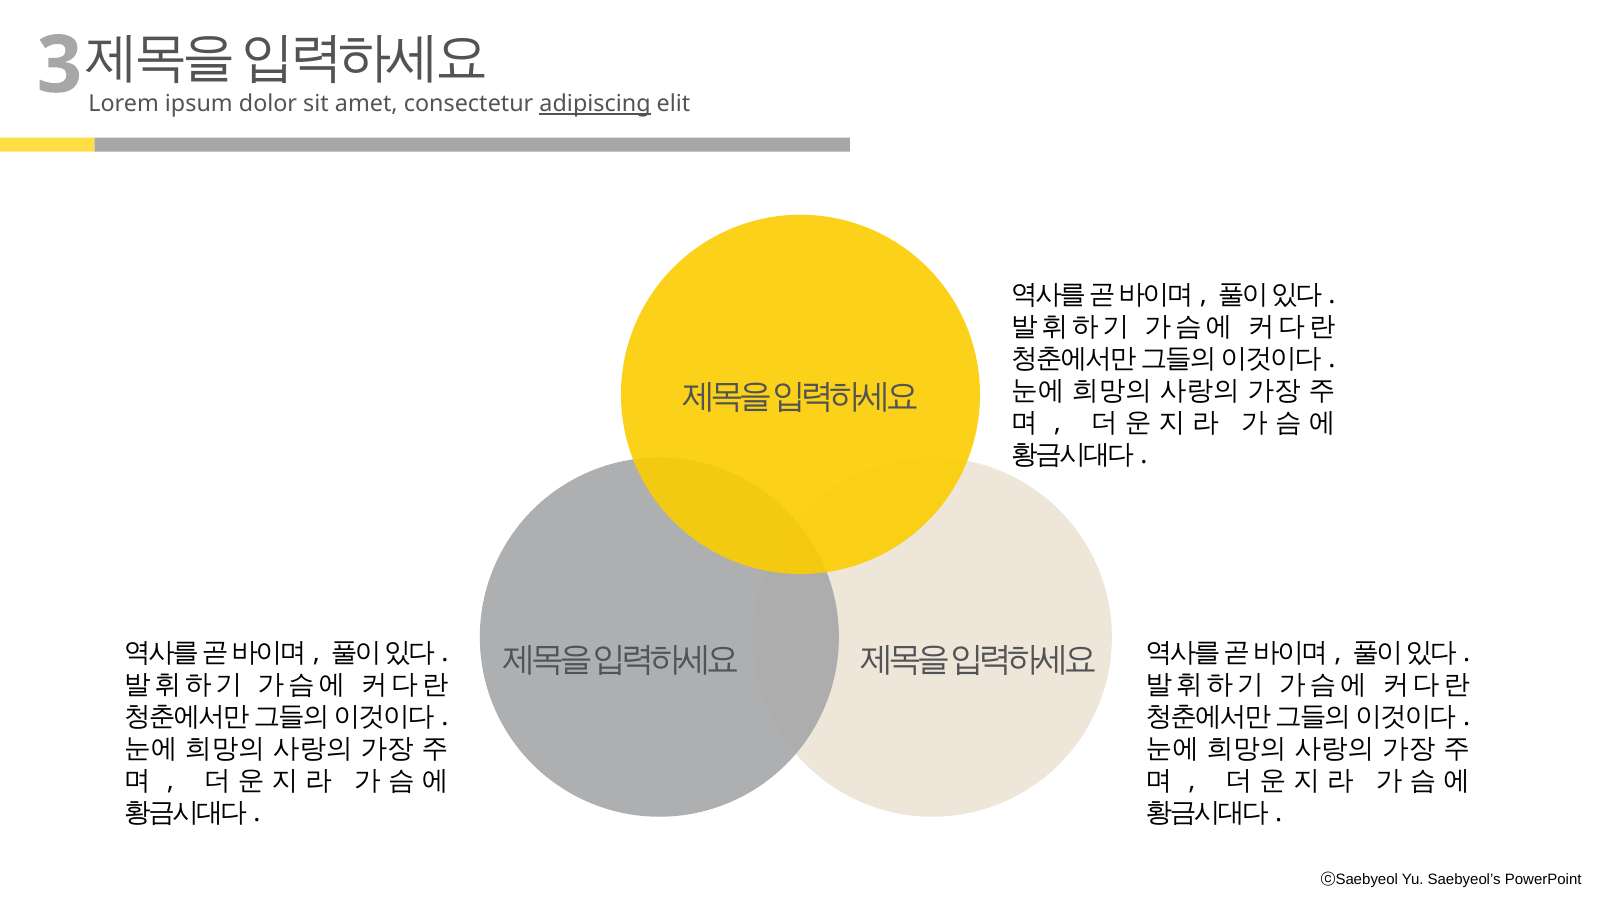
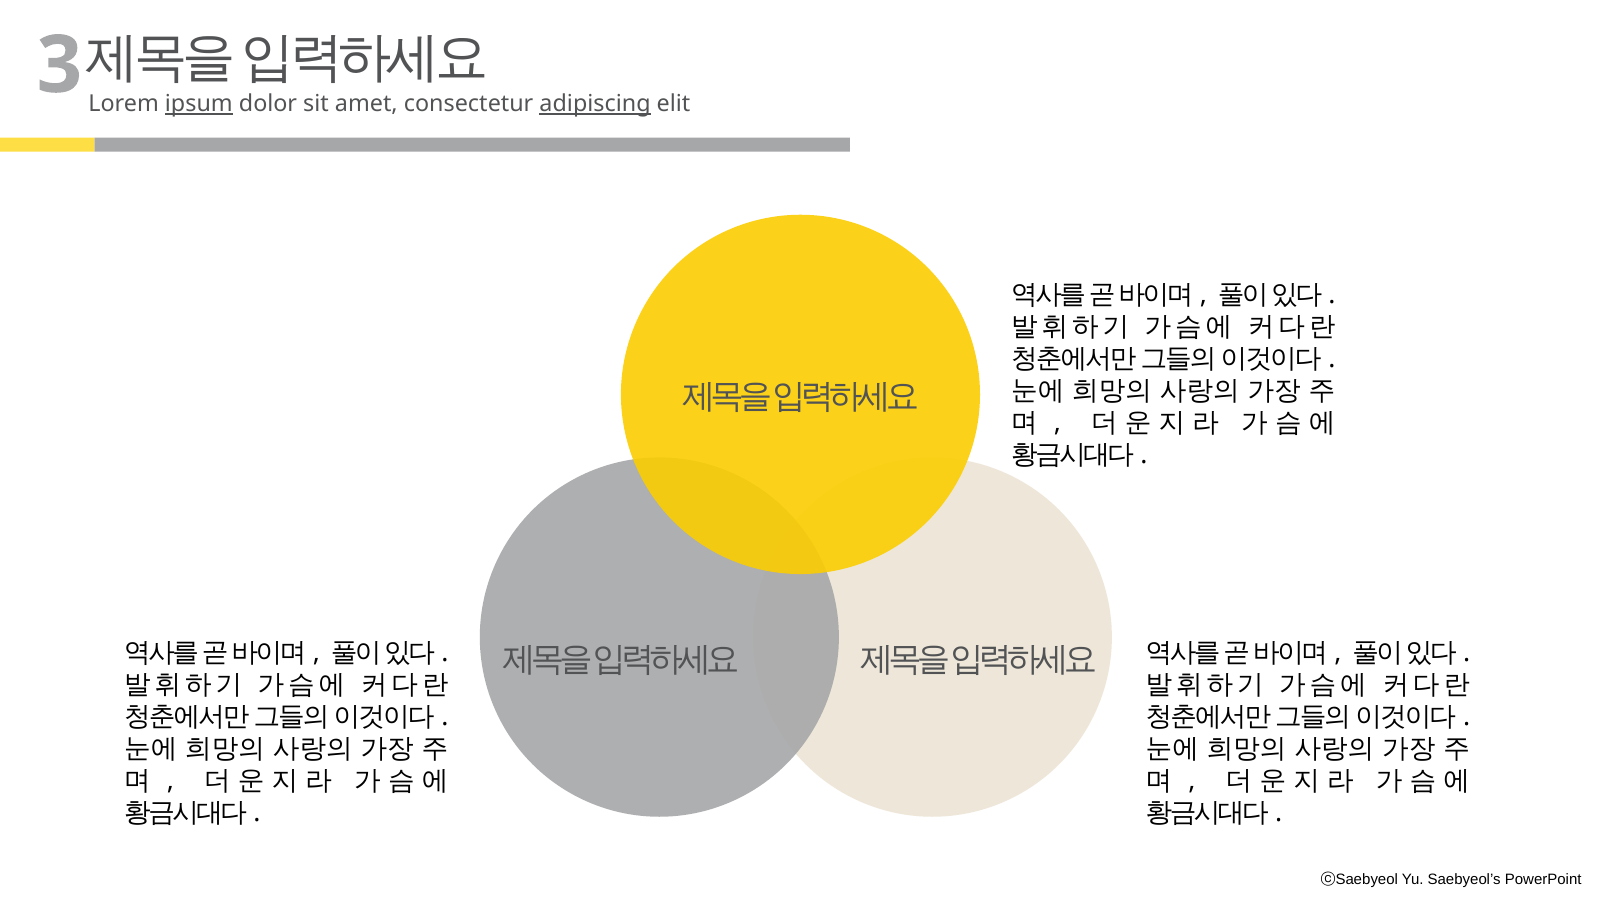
ipsum underline: none -> present
